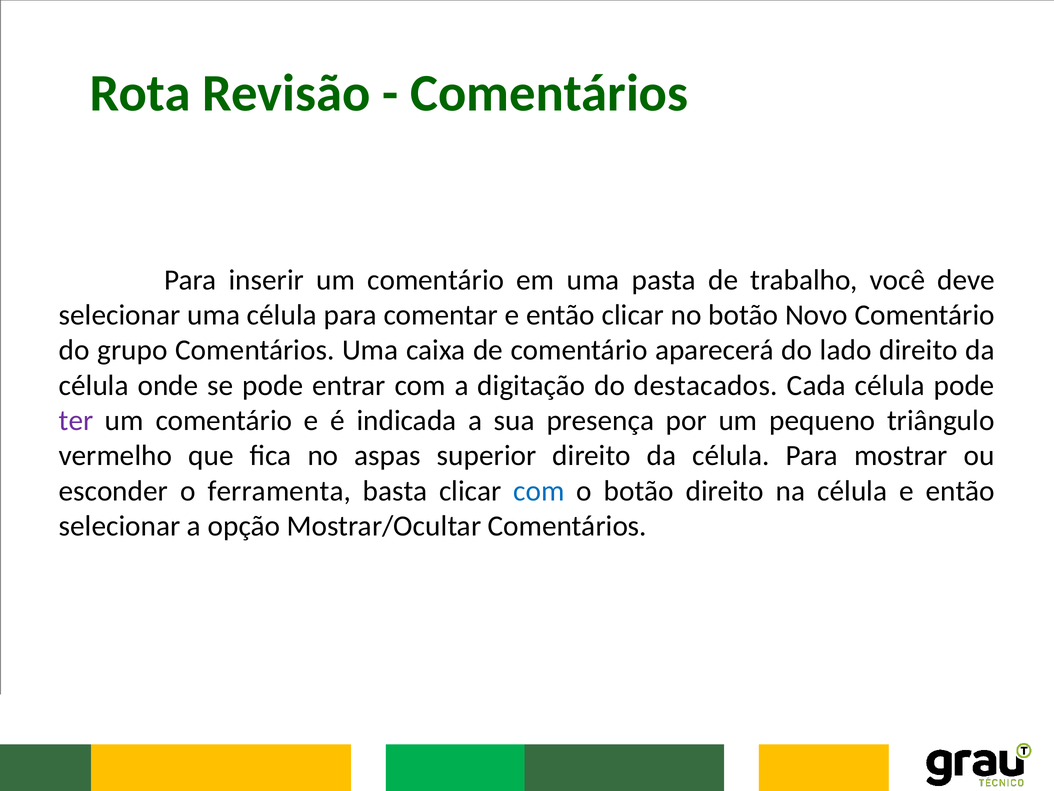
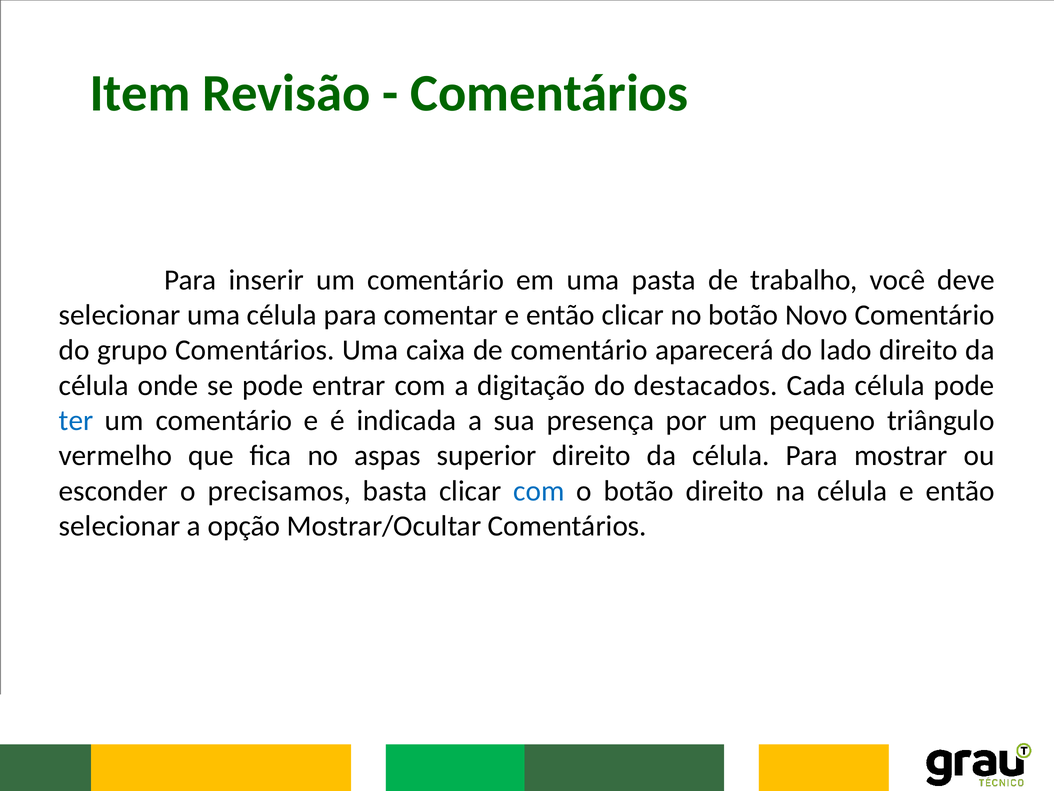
Rota: Rota -> Item
ter colour: purple -> blue
ferramenta: ferramenta -> precisamos
